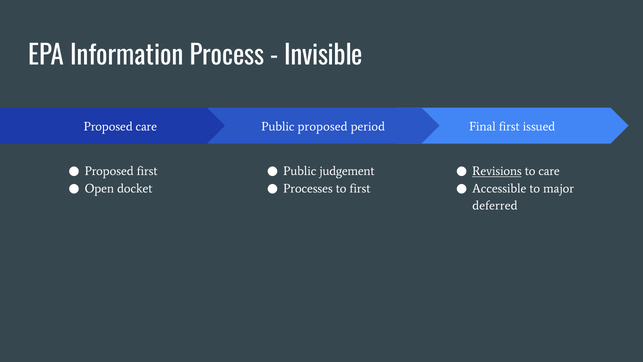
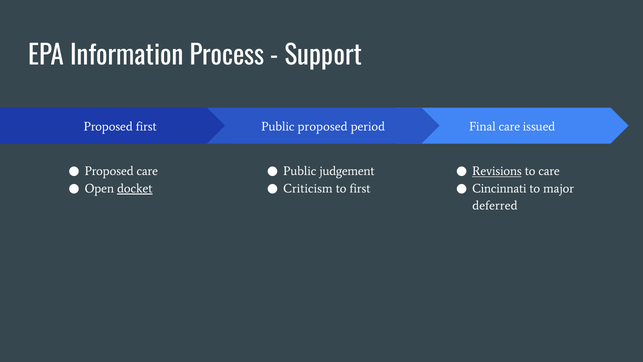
Invisible: Invisible -> Support
Proposed care: care -> first
Final first: first -> care
Proposed first: first -> care
docket underline: none -> present
Processes: Processes -> Criticism
Accessible: Accessible -> Cincinnati
